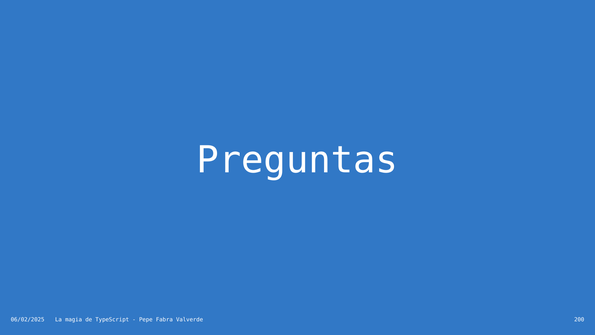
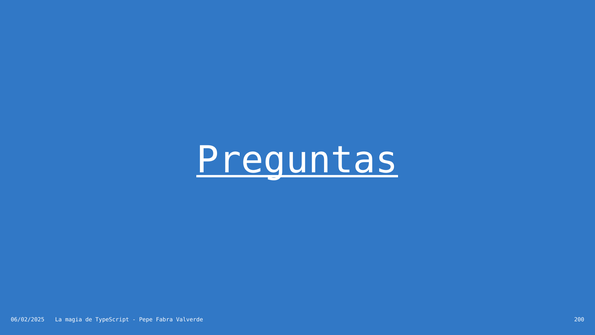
Preguntas underline: none -> present
